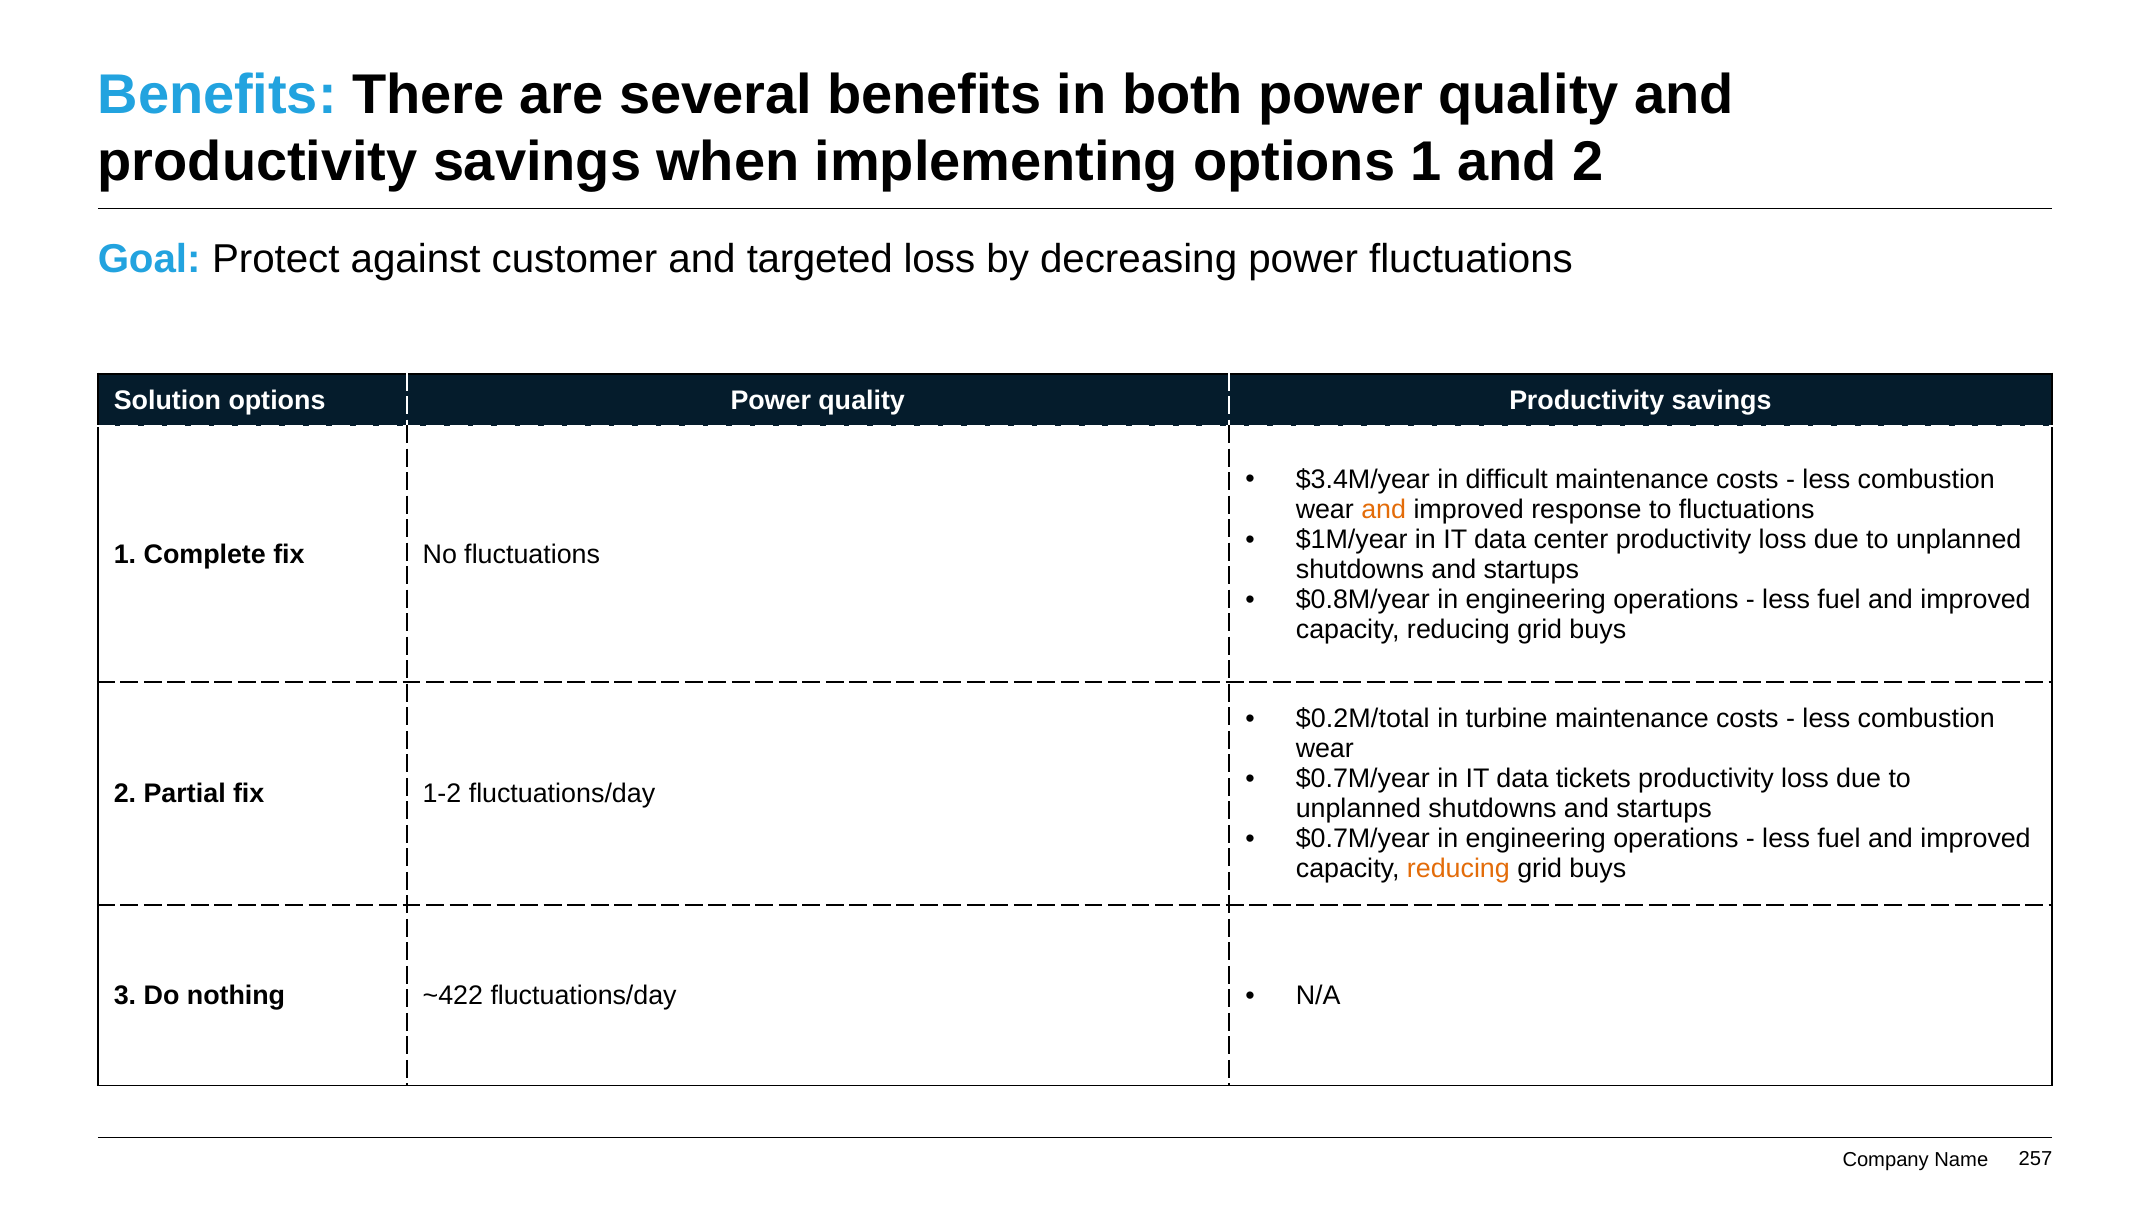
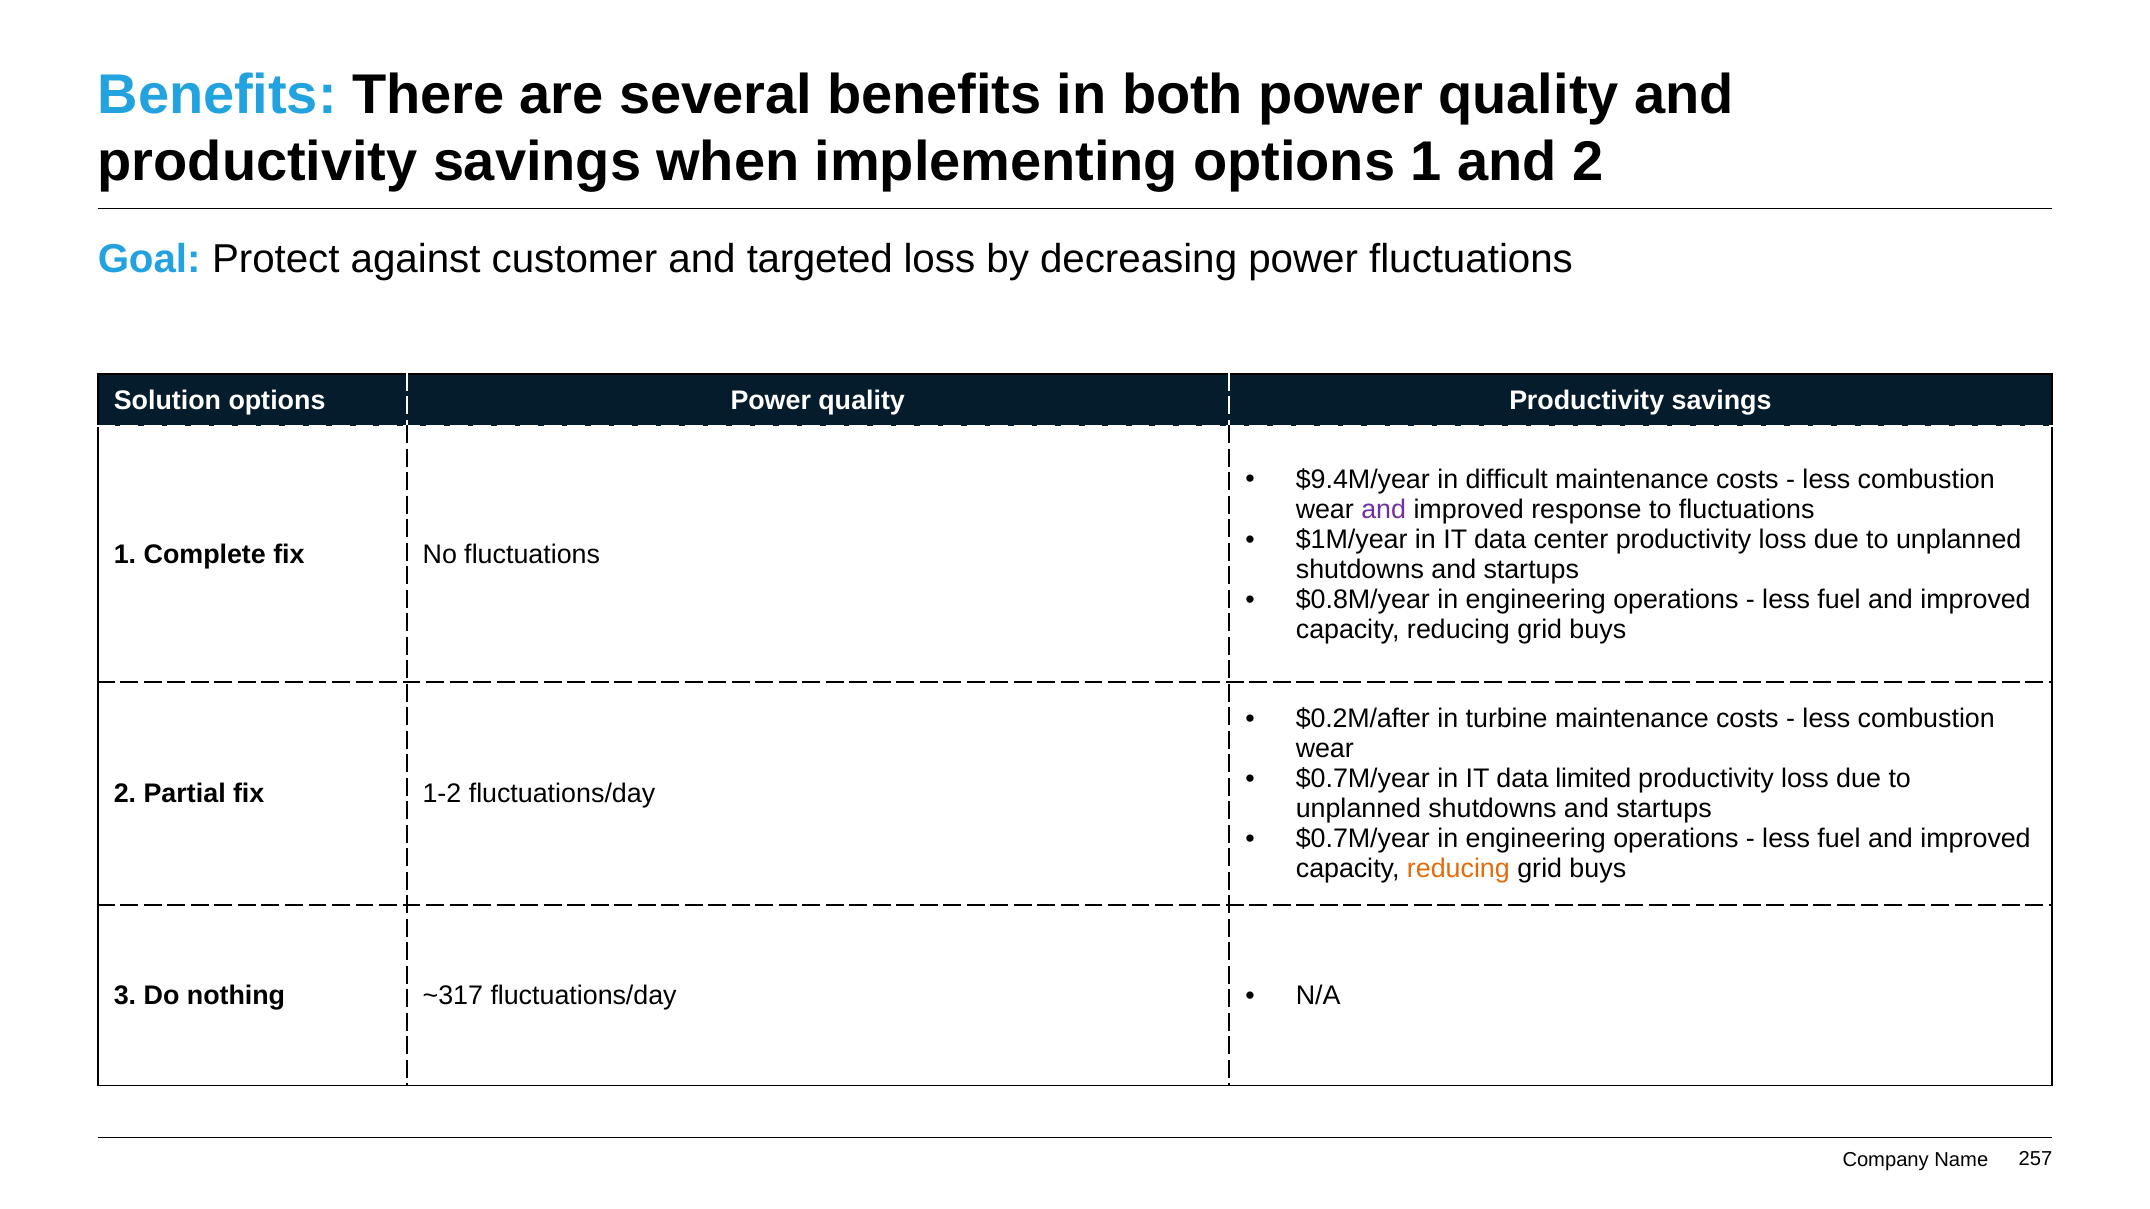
$3.4M/year: $3.4M/year -> $9.4M/year
and at (1384, 509) colour: orange -> purple
$0.2M/total: $0.2M/total -> $0.2M/after
tickets: tickets -> limited
~422: ~422 -> ~317
